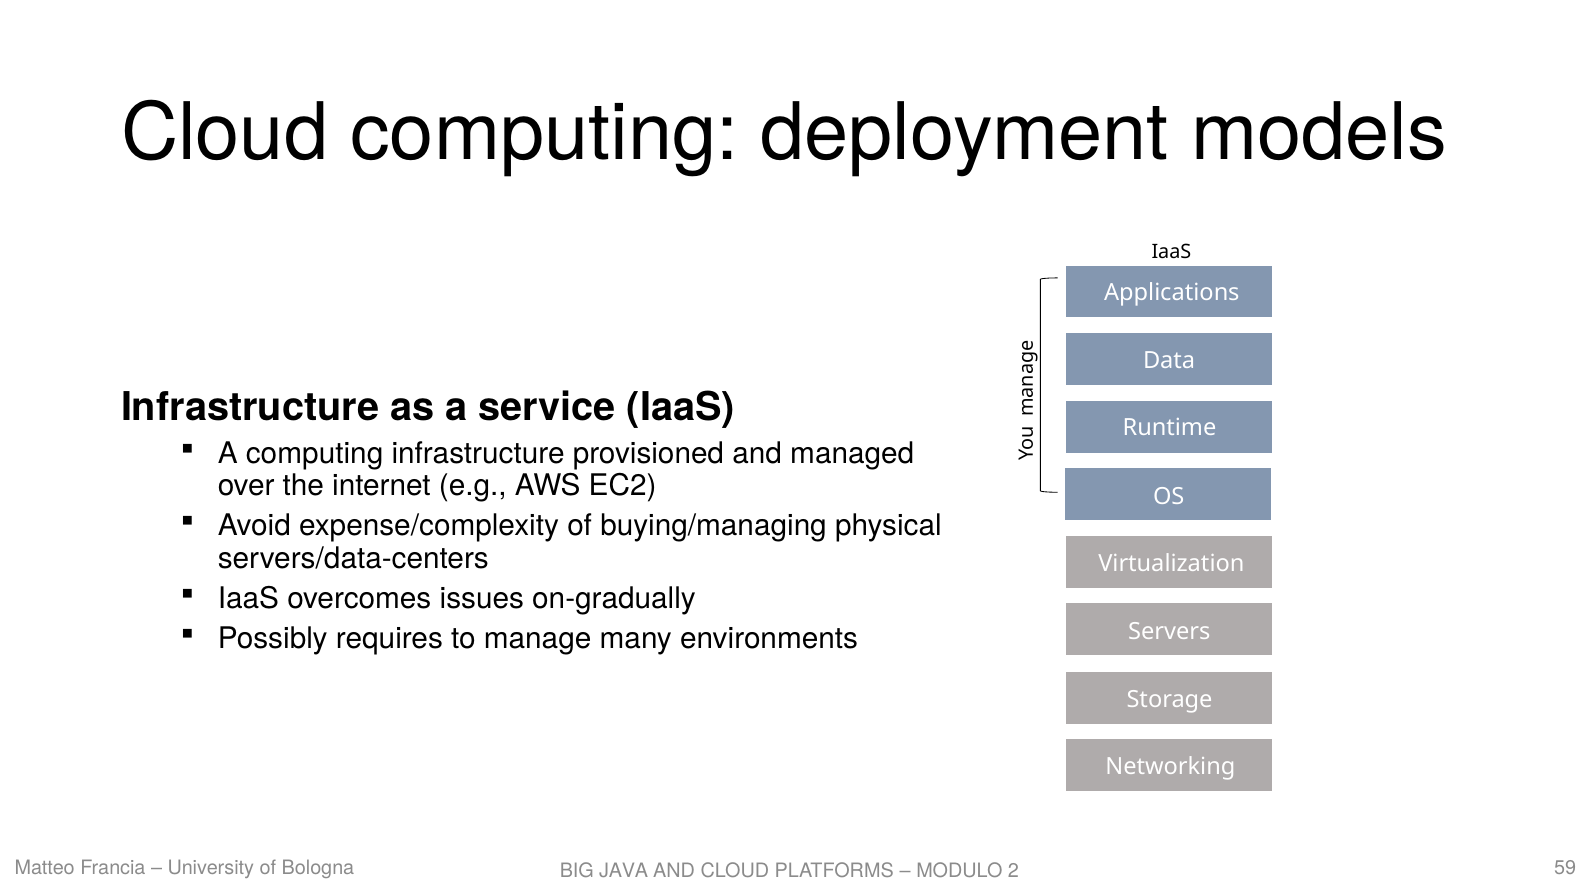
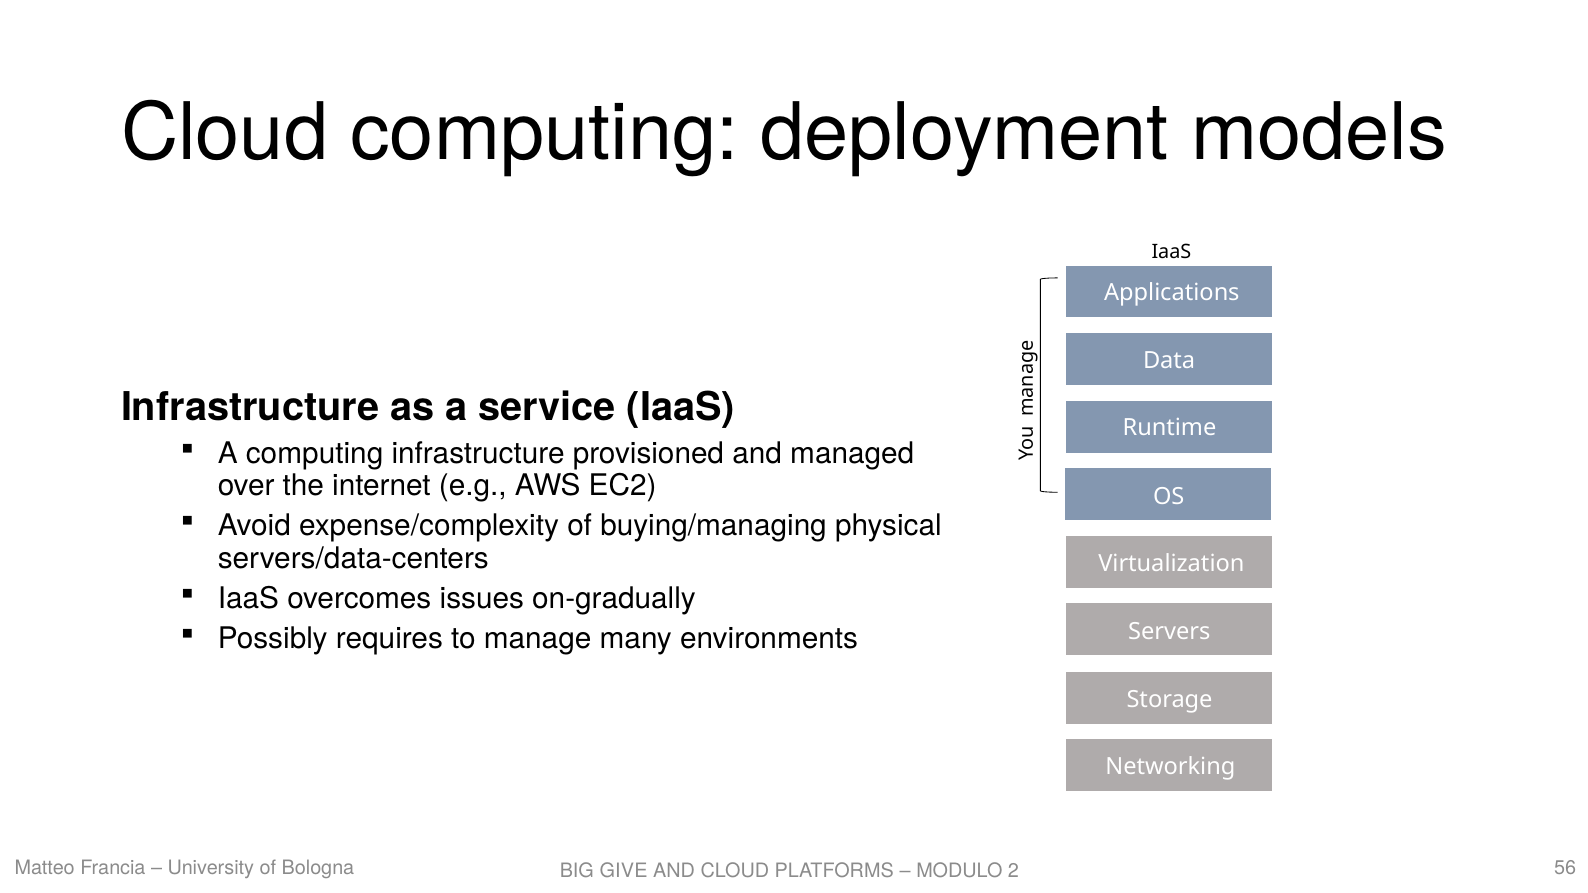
59: 59 -> 56
JAVA: JAVA -> GIVE
